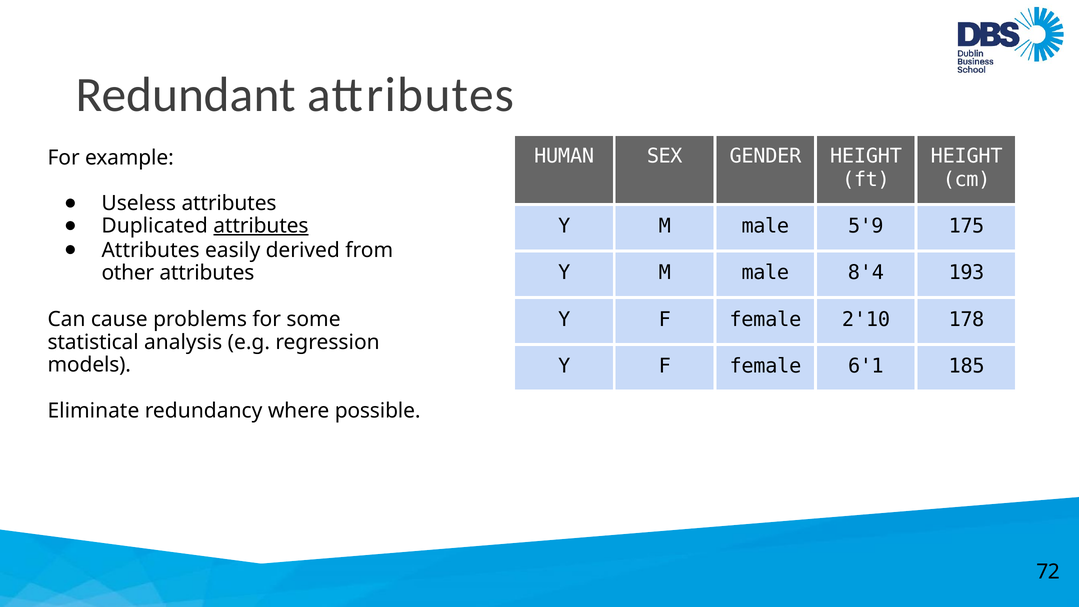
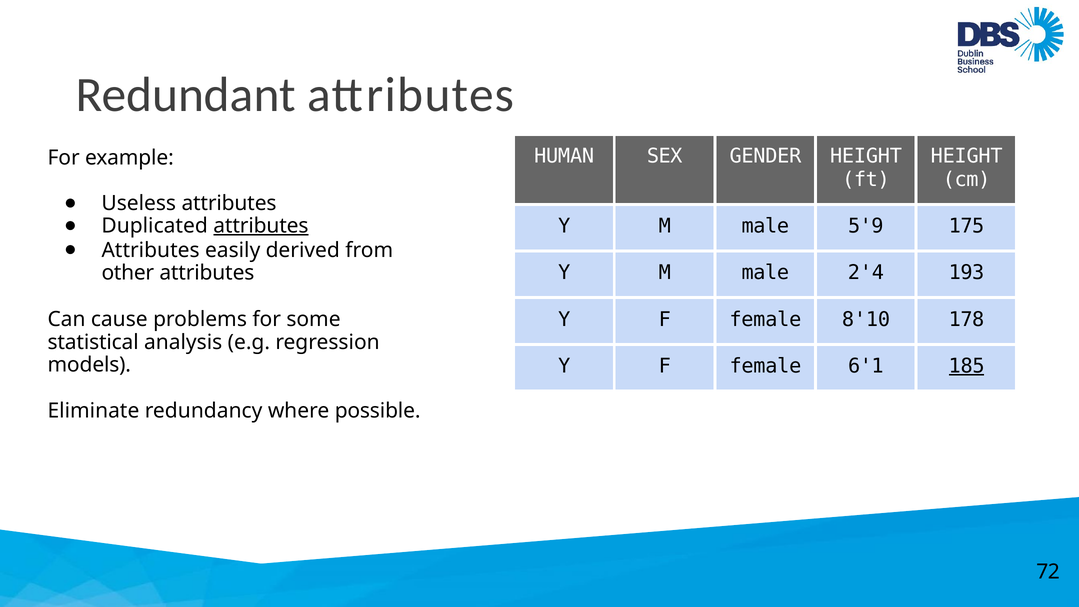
8'4: 8'4 -> 2'4
2'10: 2'10 -> 8'10
185 underline: none -> present
